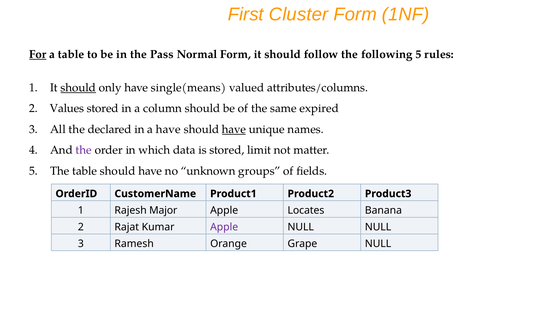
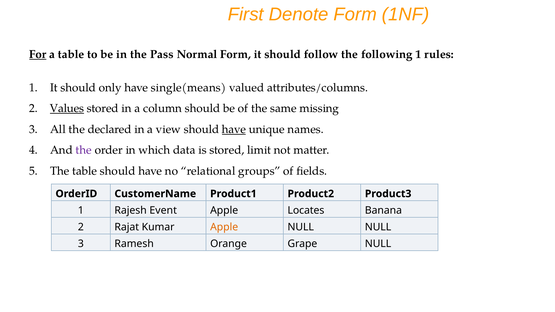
Cluster: Cluster -> Denote
following 5: 5 -> 1
should at (78, 88) underline: present -> none
Values underline: none -> present
expired: expired -> missing
a have: have -> view
unknown: unknown -> relational
Major: Major -> Event
Apple at (224, 227) colour: purple -> orange
